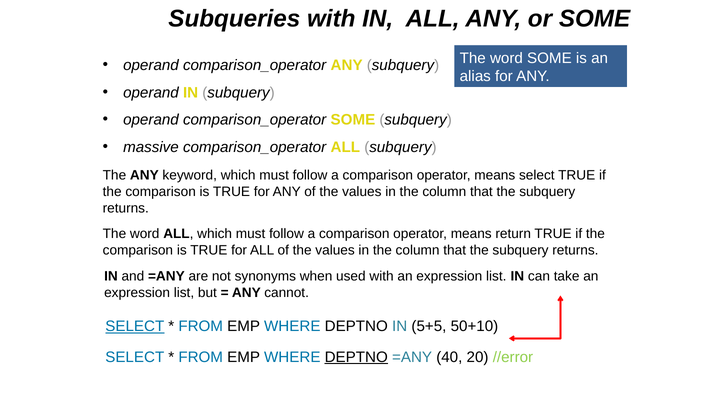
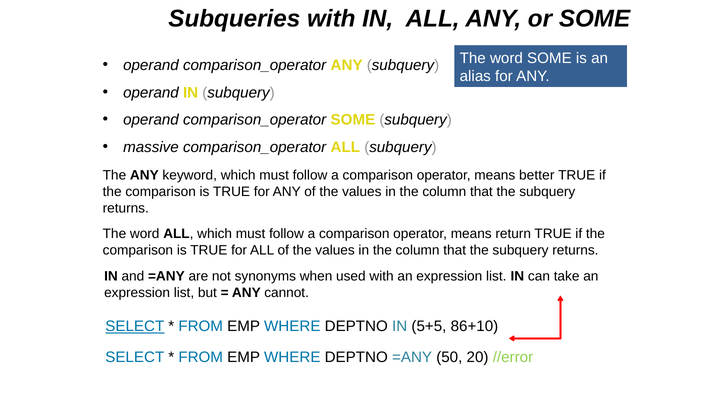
means select: select -> better
50+10: 50+10 -> 86+10
DEPTNO at (356, 357) underline: present -> none
40: 40 -> 50
